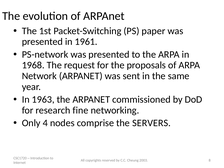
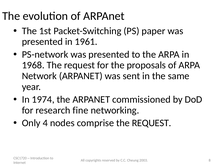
1963: 1963 -> 1974
comprise the SERVERS: SERVERS -> REQUEST
